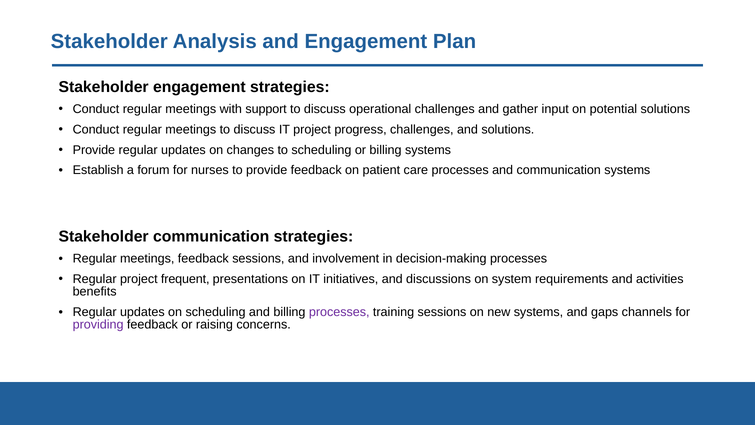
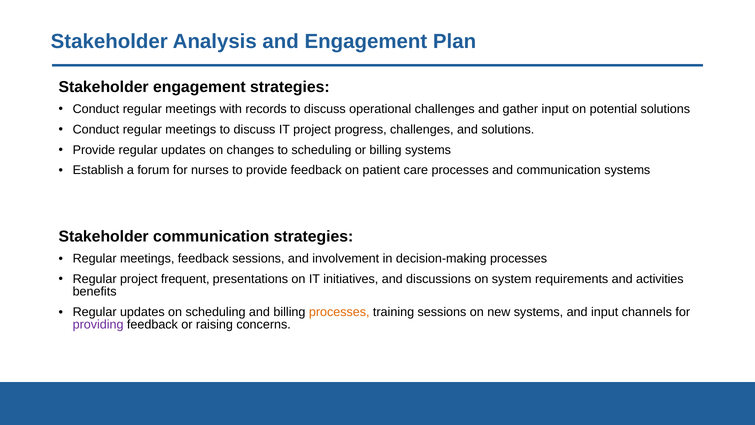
support: support -> records
processes at (339, 312) colour: purple -> orange
and gaps: gaps -> input
